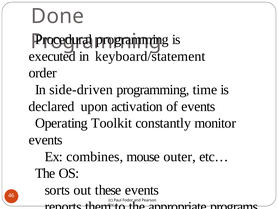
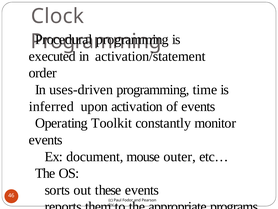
Done: Done -> Clock
keyboard/statement: keyboard/statement -> activation/statement
side-driven: side-driven -> uses-driven
declared: declared -> inferred
combines: combines -> document
